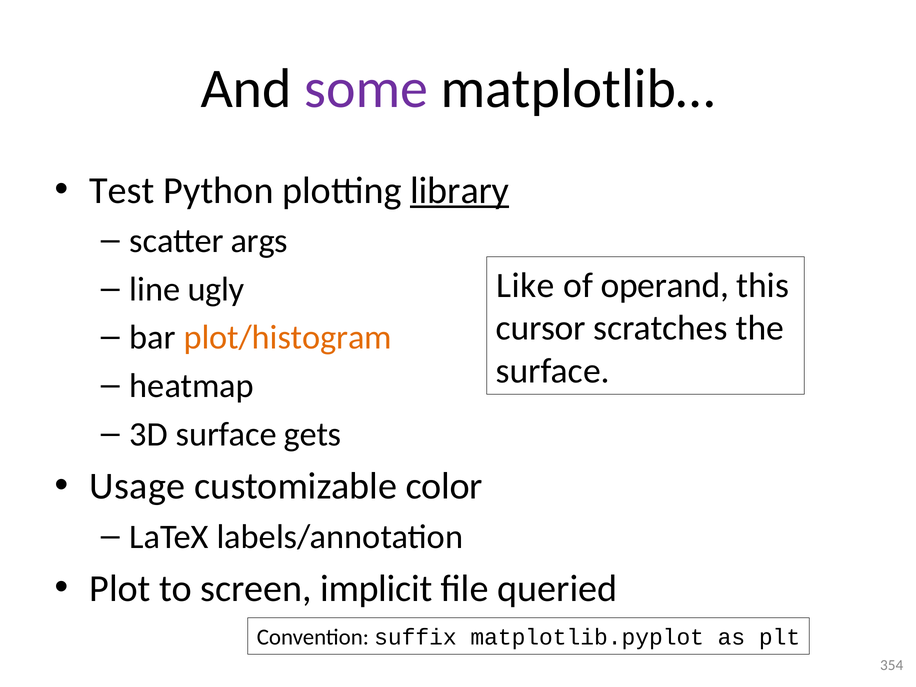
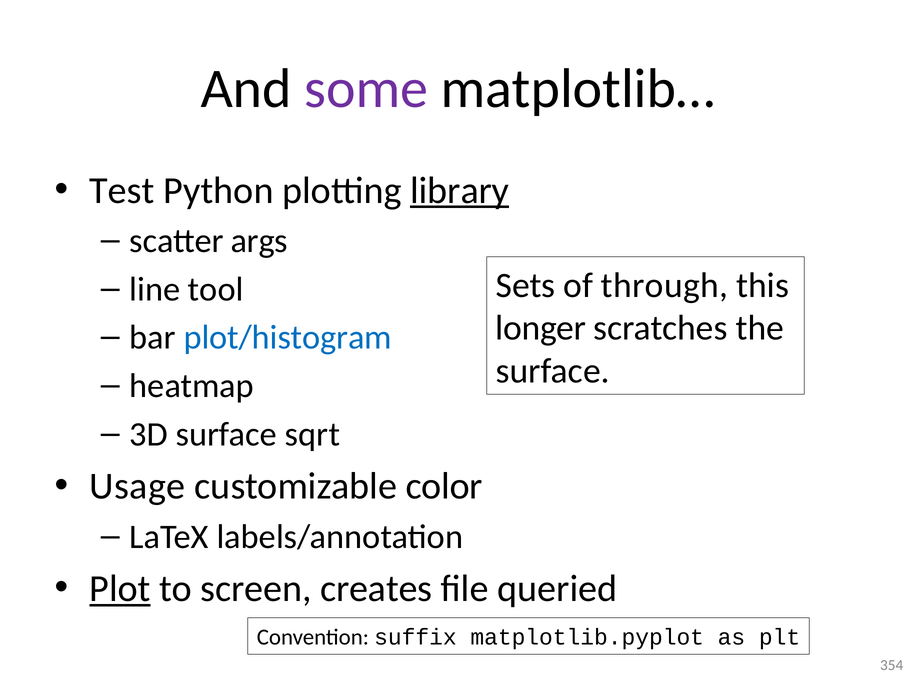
Like: Like -> Sets
operand: operand -> through
ugly: ugly -> tool
cursor: cursor -> longer
plot/histogram colour: orange -> blue
gets: gets -> sqrt
Plot underline: none -> present
implicit: implicit -> creates
